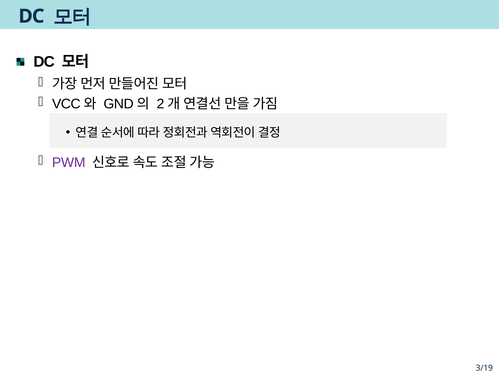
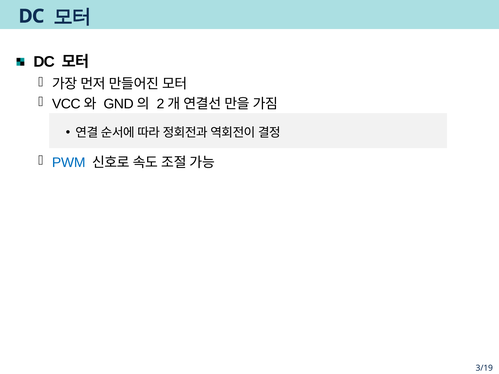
PWM colour: purple -> blue
